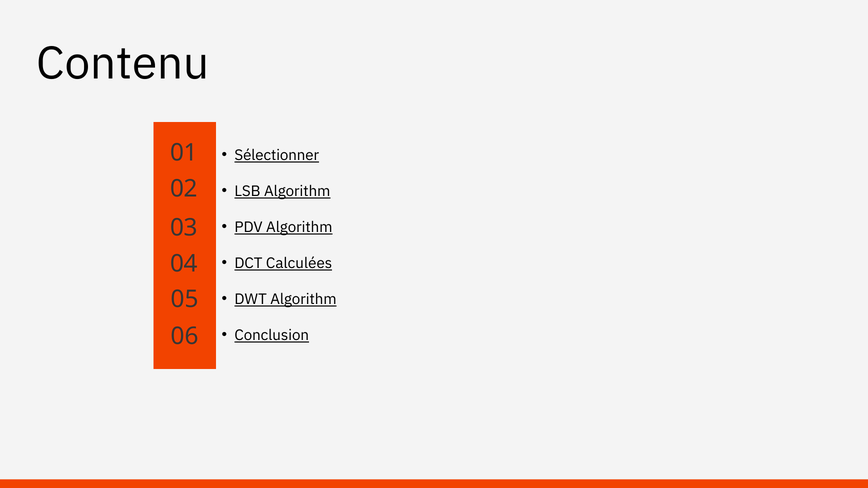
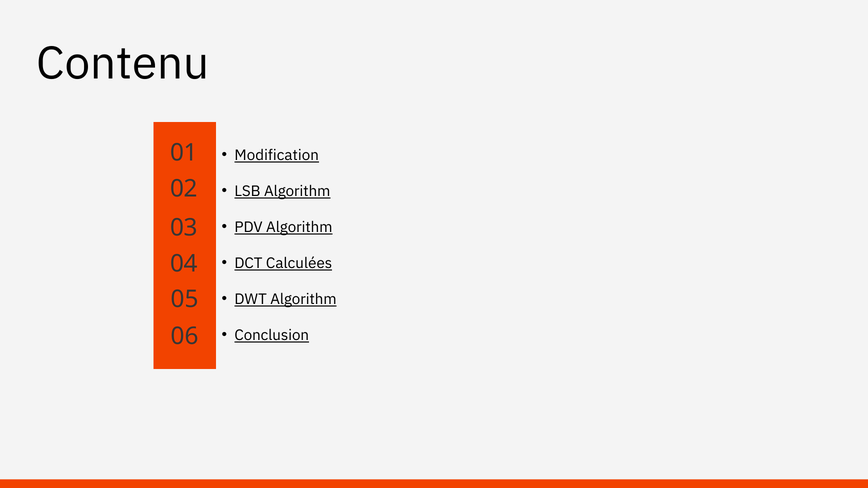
Sélectionner: Sélectionner -> Modification
